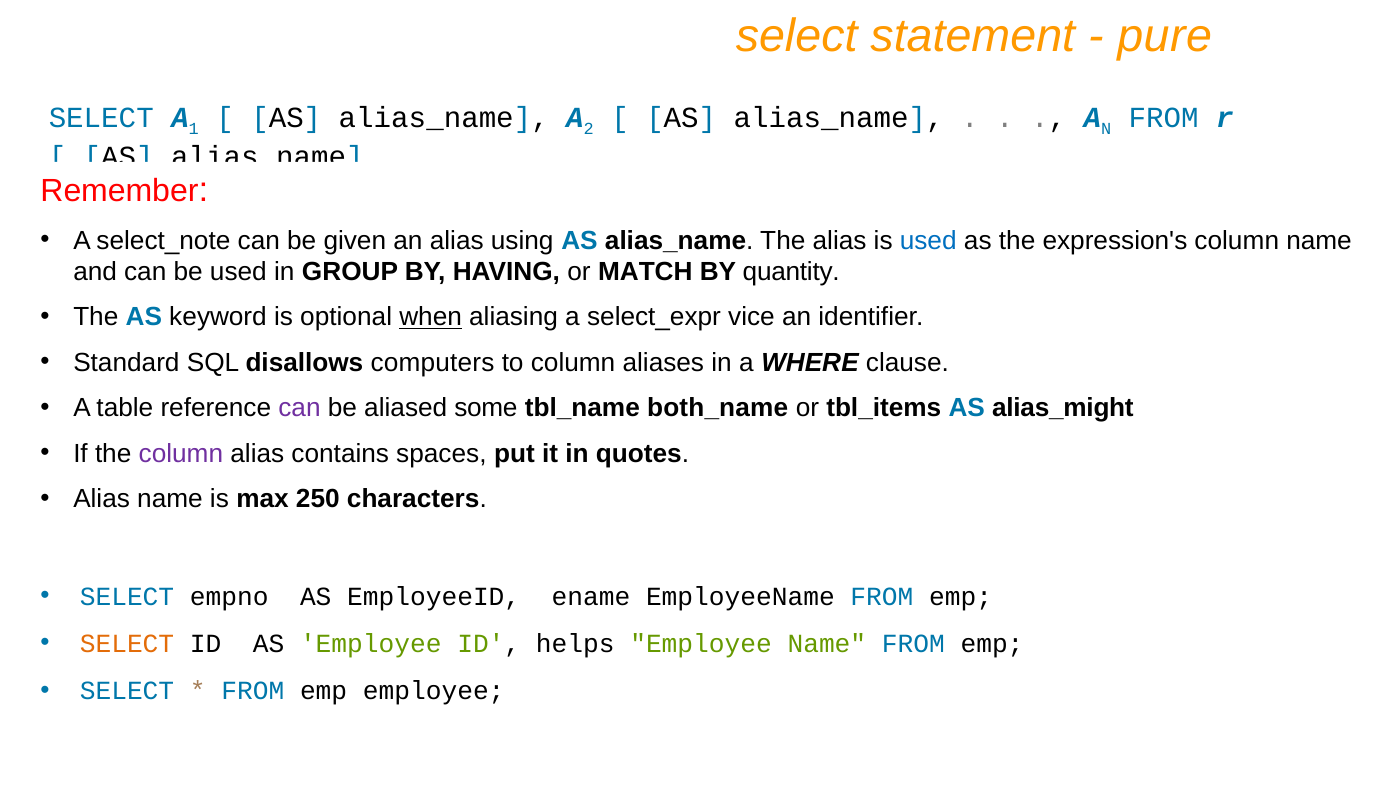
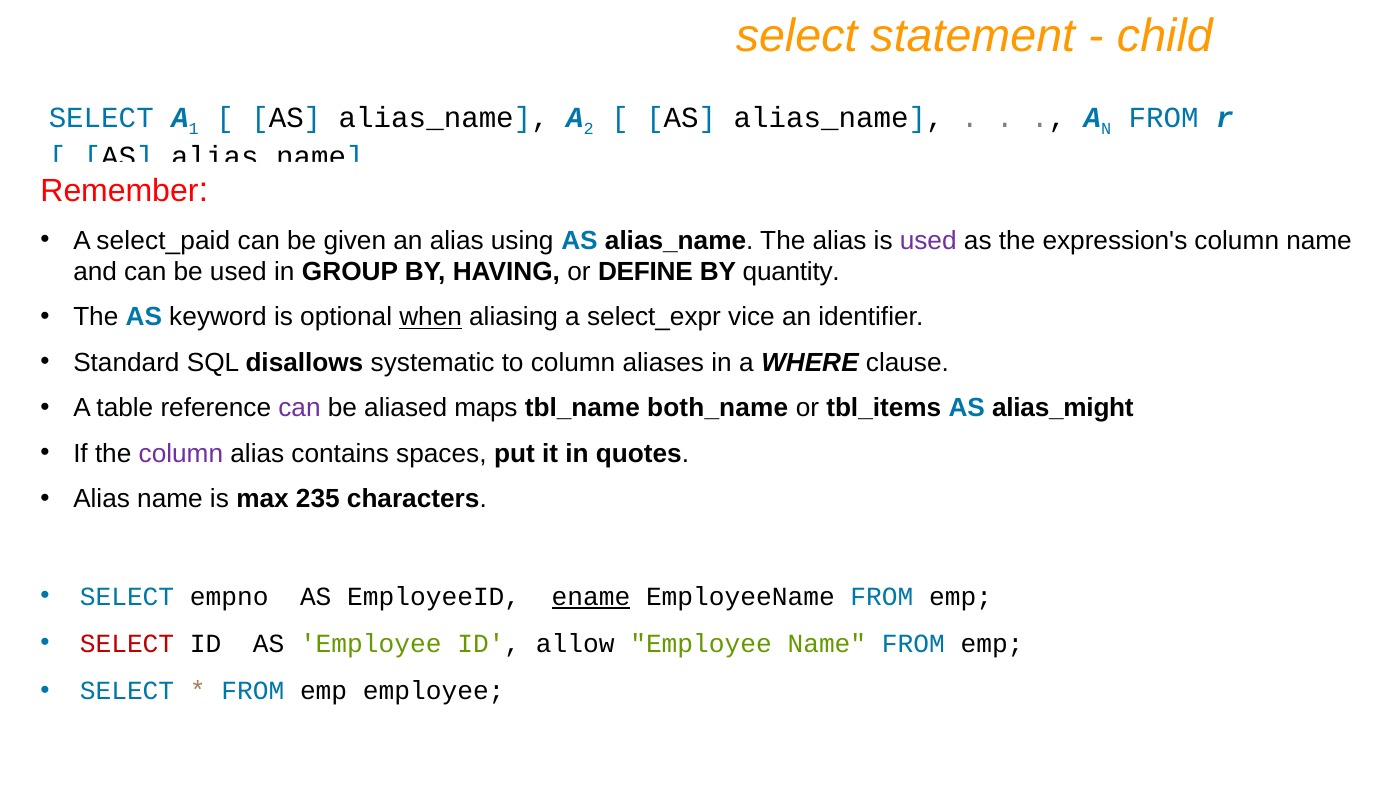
pure: pure -> child
select_note: select_note -> select_paid
used at (928, 241) colour: blue -> purple
MATCH: MATCH -> DEFINE
computers: computers -> systematic
some: some -> maps
250: 250 -> 235
ename underline: none -> present
SELECT at (127, 644) colour: orange -> red
helps: helps -> allow
